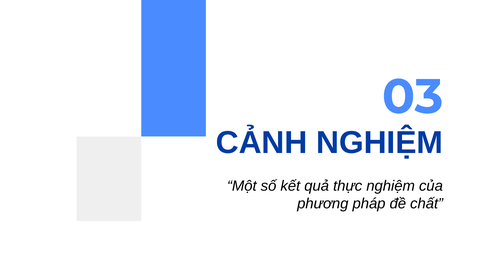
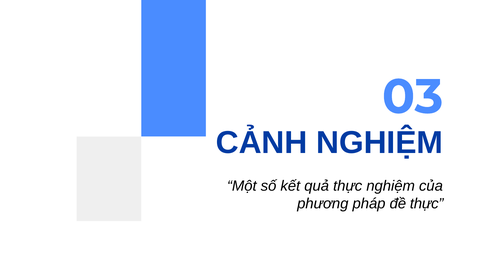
đề chất: chất -> thực
